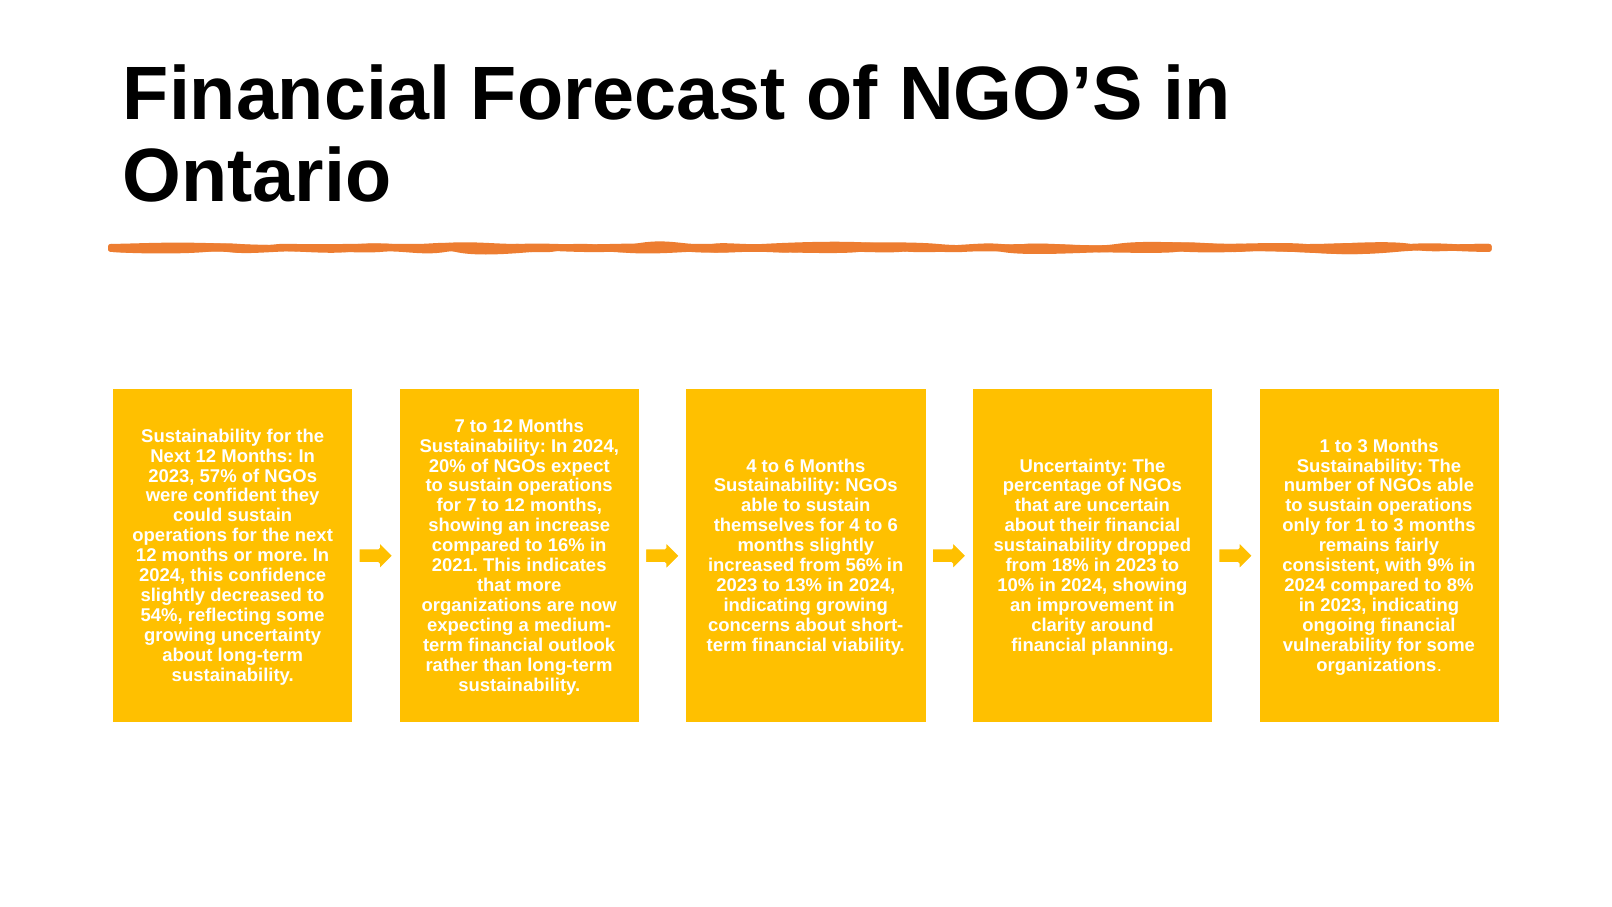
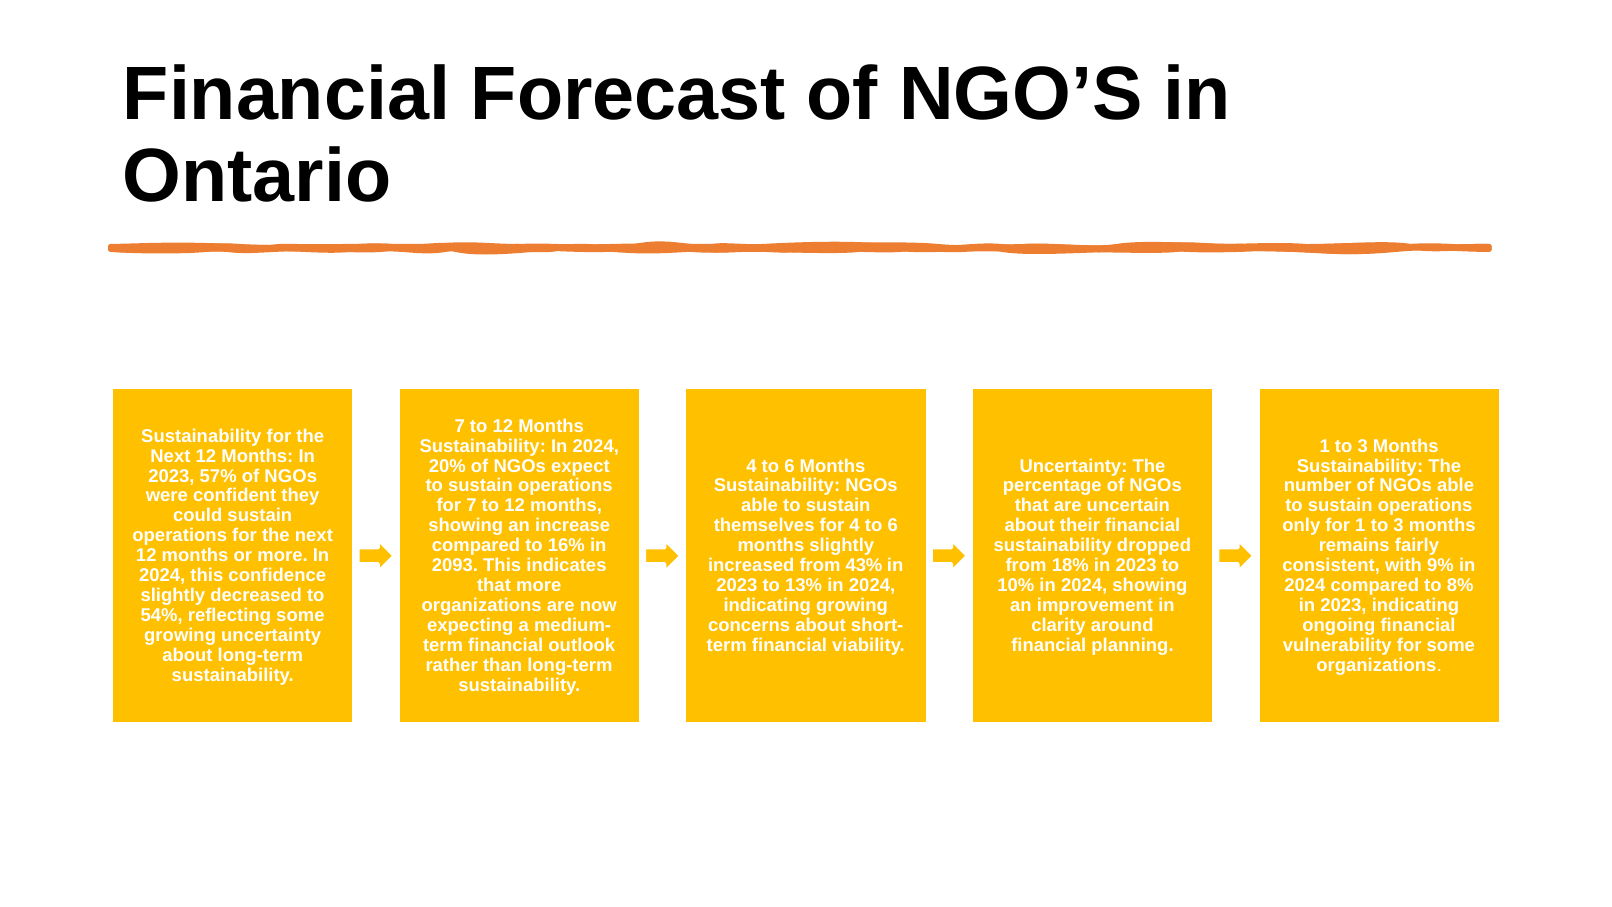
2021: 2021 -> 2093
56%: 56% -> 43%
